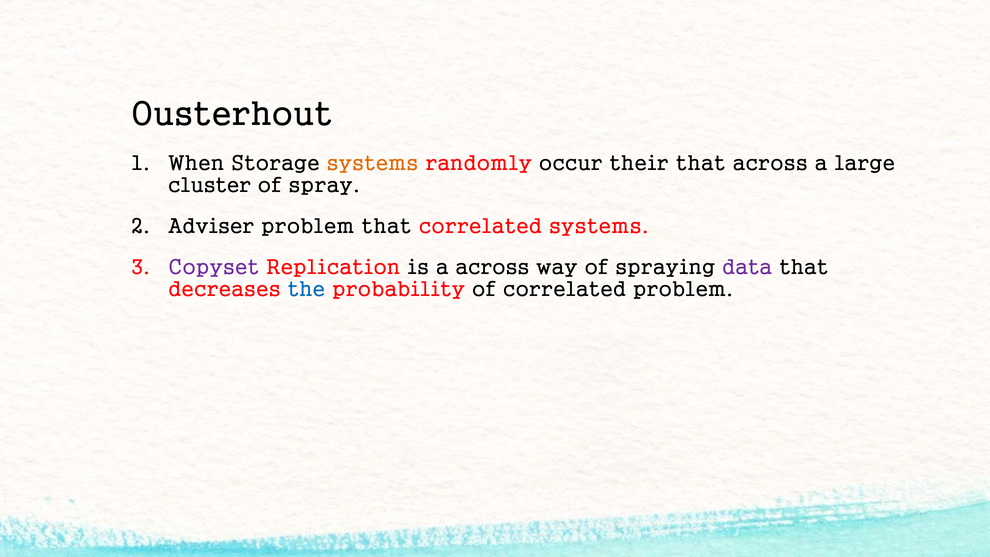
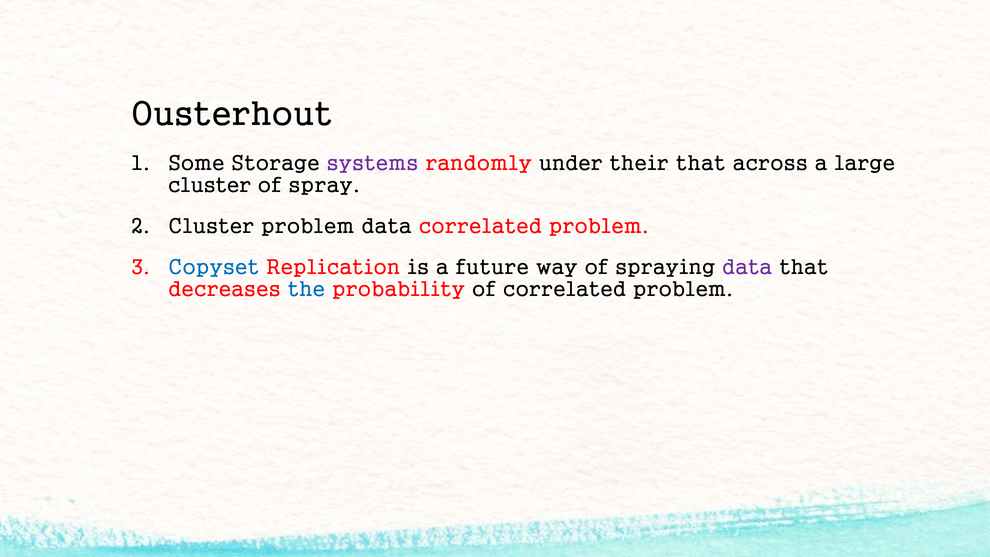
When: When -> Some
systems at (372, 163) colour: orange -> purple
occur: occur -> under
Adviser at (211, 226): Adviser -> Cluster
problem that: that -> data
systems at (599, 226): systems -> problem
Copyset colour: purple -> blue
a across: across -> future
